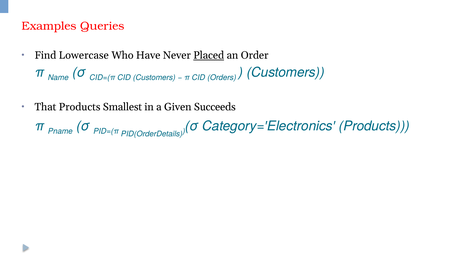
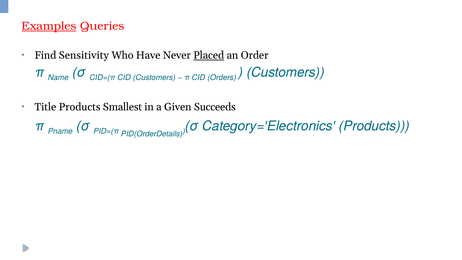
Examples underline: none -> present
Lowercase: Lowercase -> Sensitivity
That: That -> Title
